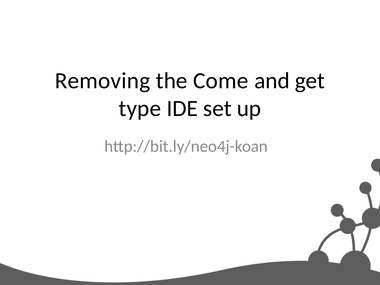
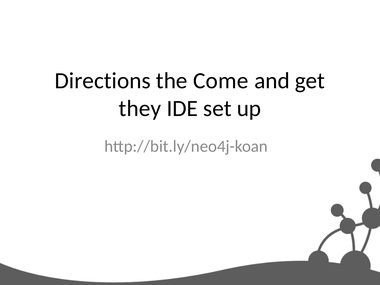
Removing: Removing -> Directions
type: type -> they
